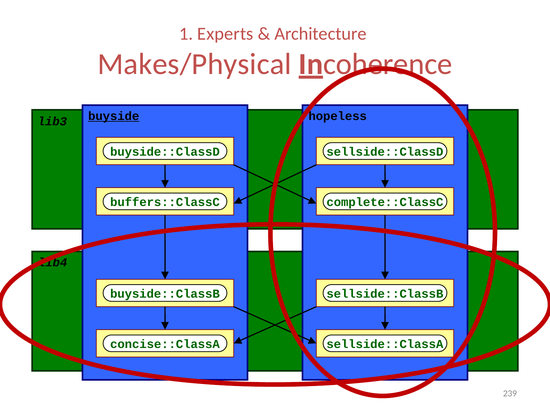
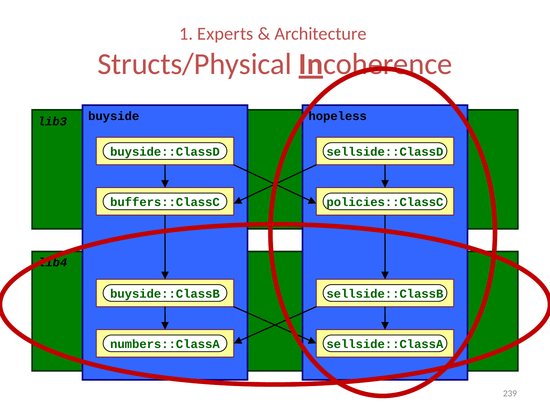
Makes/Physical: Makes/Physical -> Structs/Physical
buyside underline: present -> none
complete::ClassC: complete::ClassC -> policies::ClassC
concise::ClassA: concise::ClassA -> numbers::ClassA
